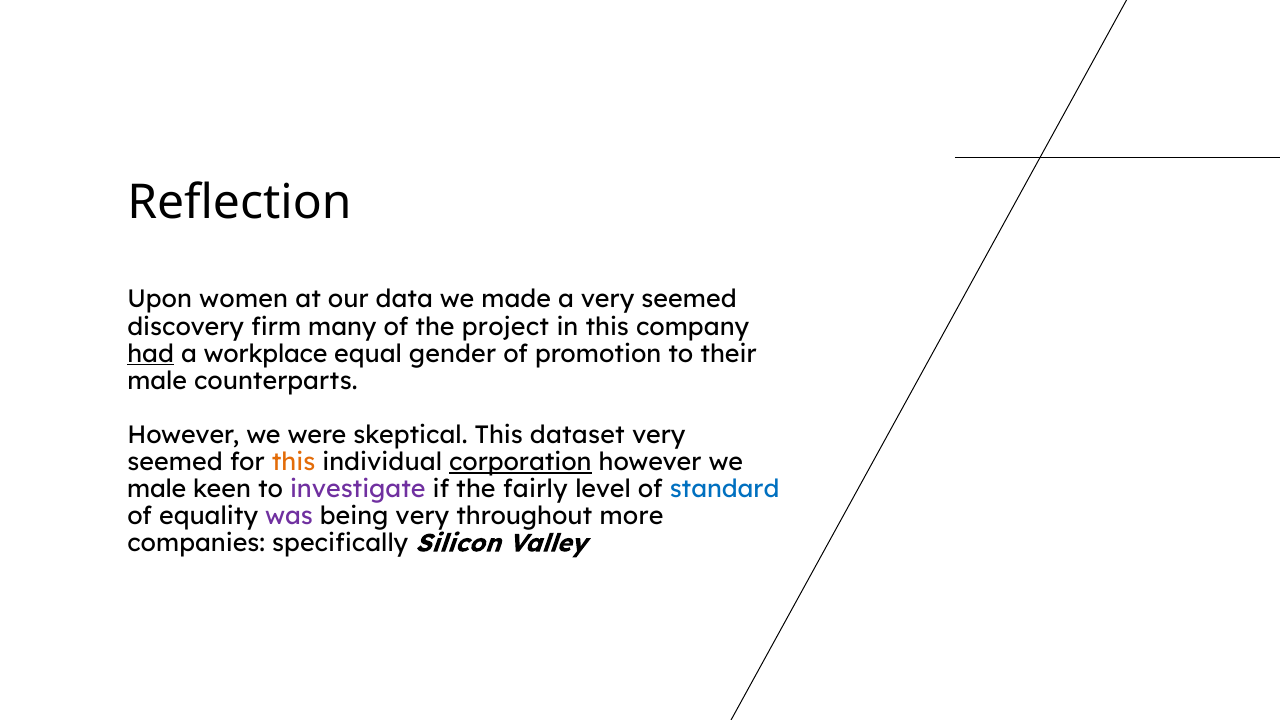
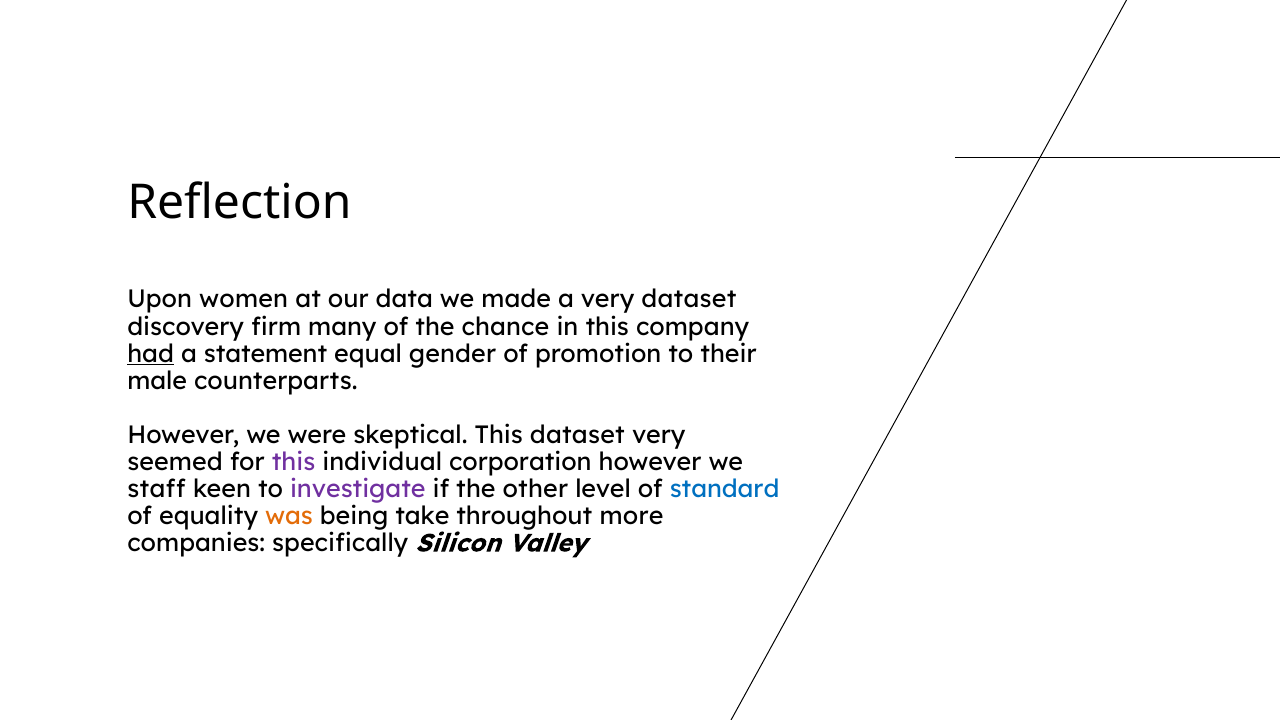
a very seemed: seemed -> dataset
project: project -> chance
workplace: workplace -> statement
this at (294, 462) colour: orange -> purple
corporation underline: present -> none
male at (157, 489): male -> staff
fairly: fairly -> other
was colour: purple -> orange
being very: very -> take
